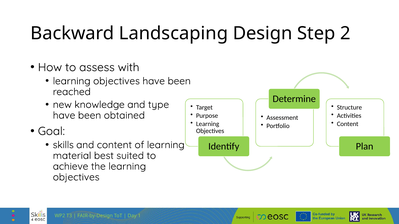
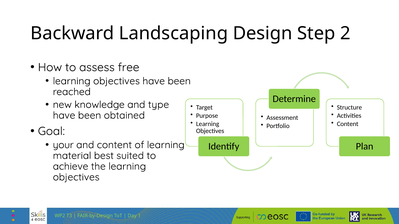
with: with -> free
skills: skills -> your
